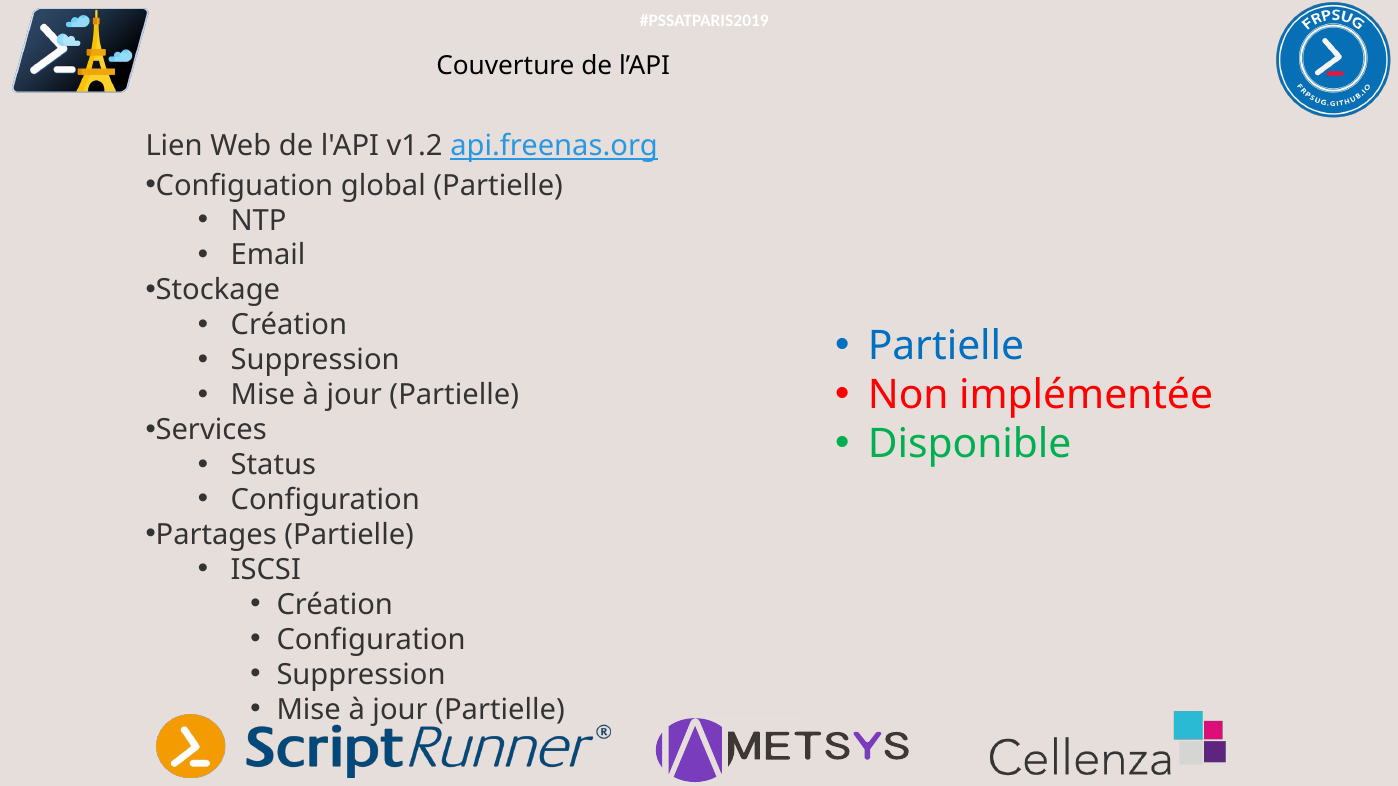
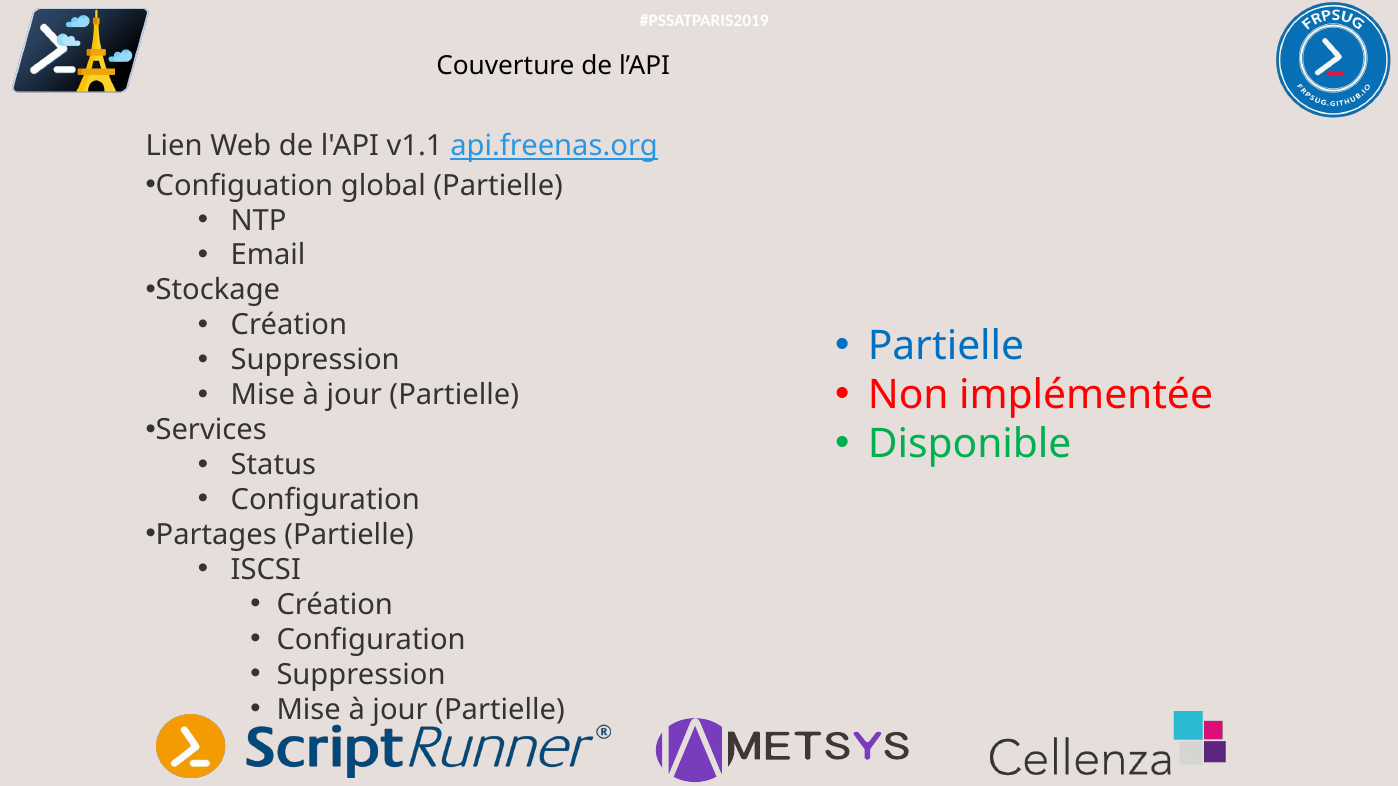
v1.2: v1.2 -> v1.1
